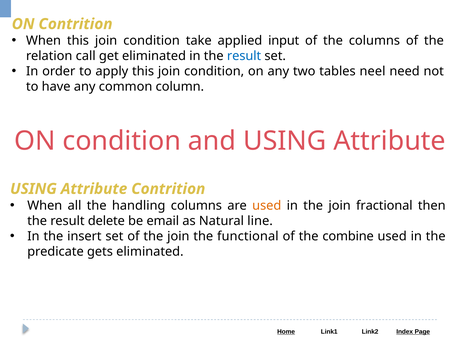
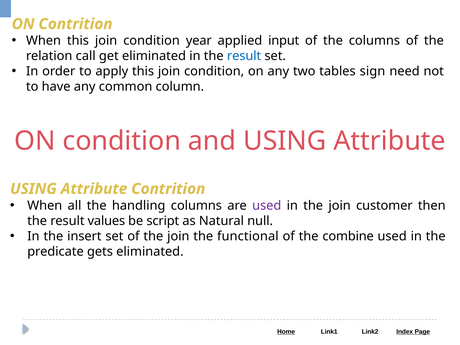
take: take -> year
neel: neel -> sign
used at (267, 206) colour: orange -> purple
fractional: fractional -> customer
delete: delete -> values
email: email -> script
line: line -> null
